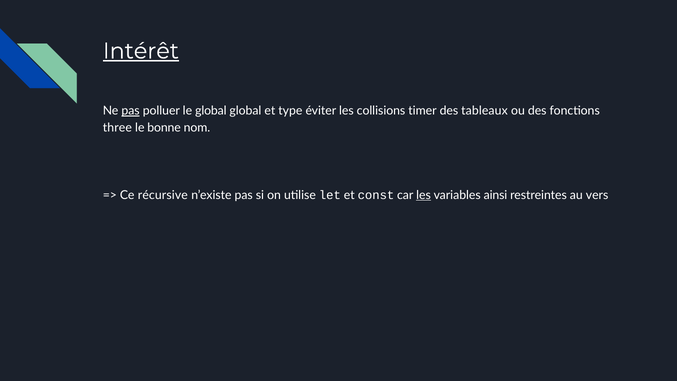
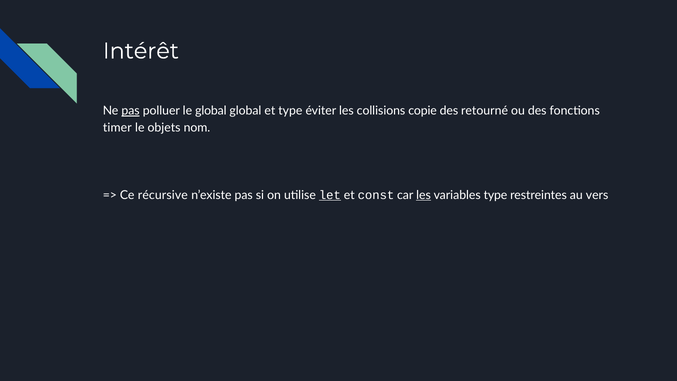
Intérêt underline: present -> none
timer: timer -> copie
tableaux: tableaux -> retourné
three: three -> timer
bonne: bonne -> objets
let underline: none -> present
variables ainsi: ainsi -> type
